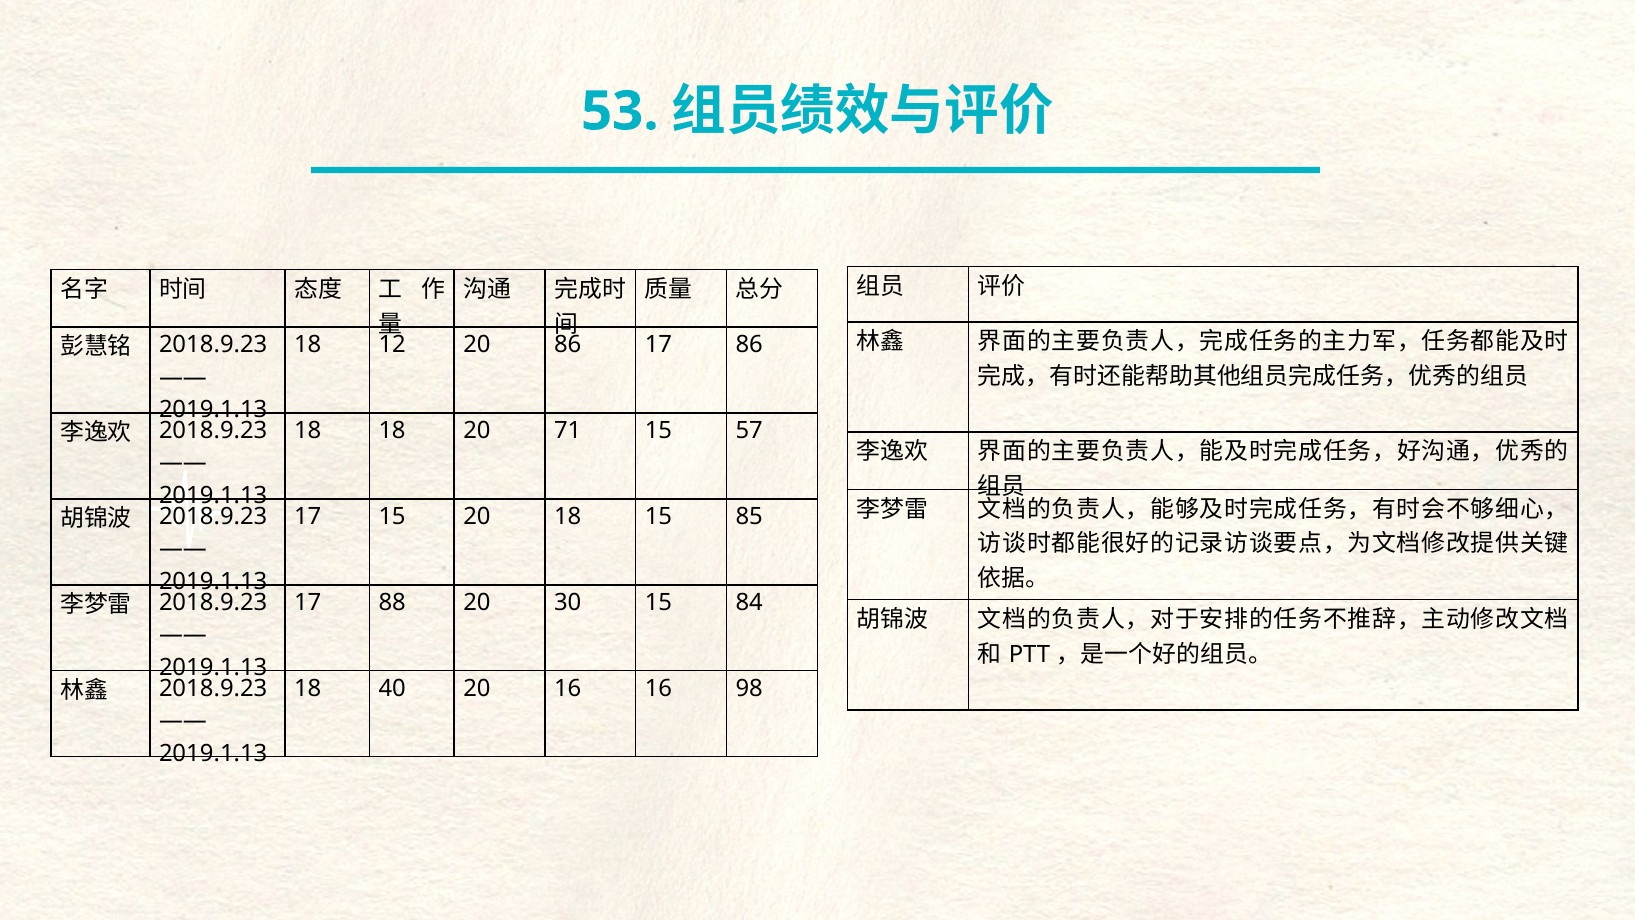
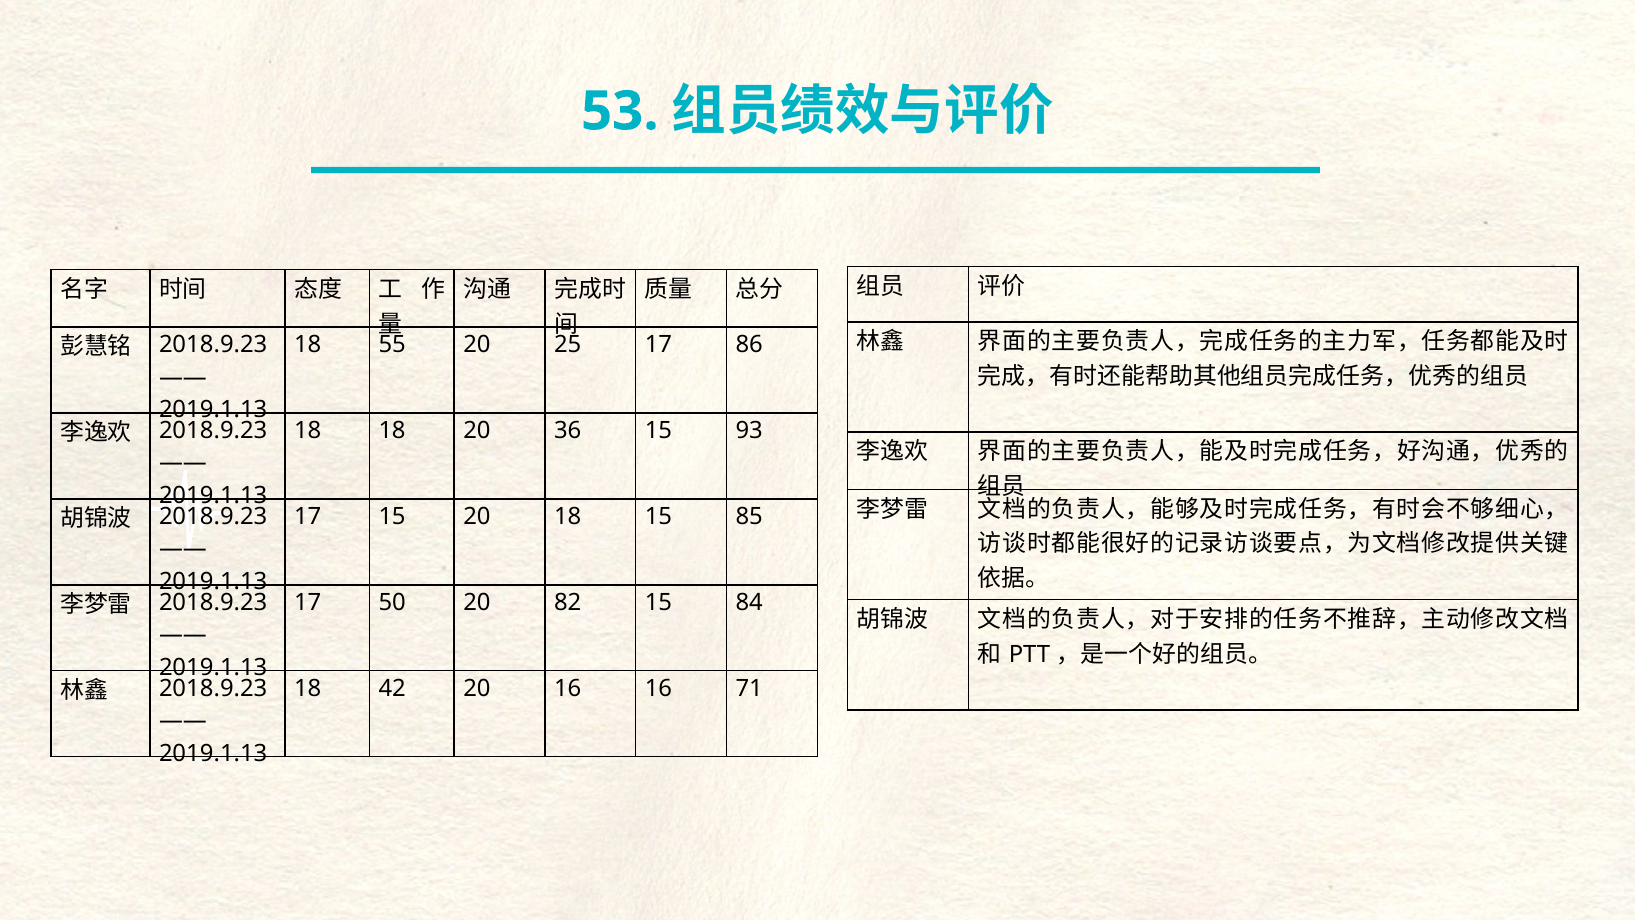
12: 12 -> 55
20 86: 86 -> 25
71: 71 -> 36
57: 57 -> 93
88: 88 -> 50
30: 30 -> 82
40: 40 -> 42
98: 98 -> 71
